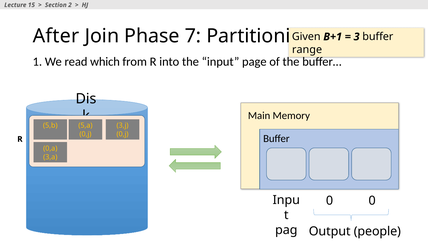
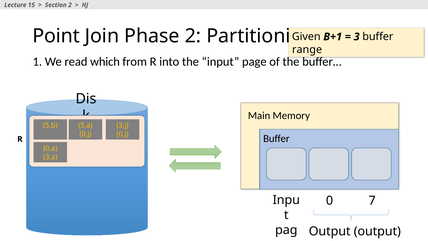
After: After -> Point
Phase 7: 7 -> 2
0 0: 0 -> 7
Output people: people -> output
